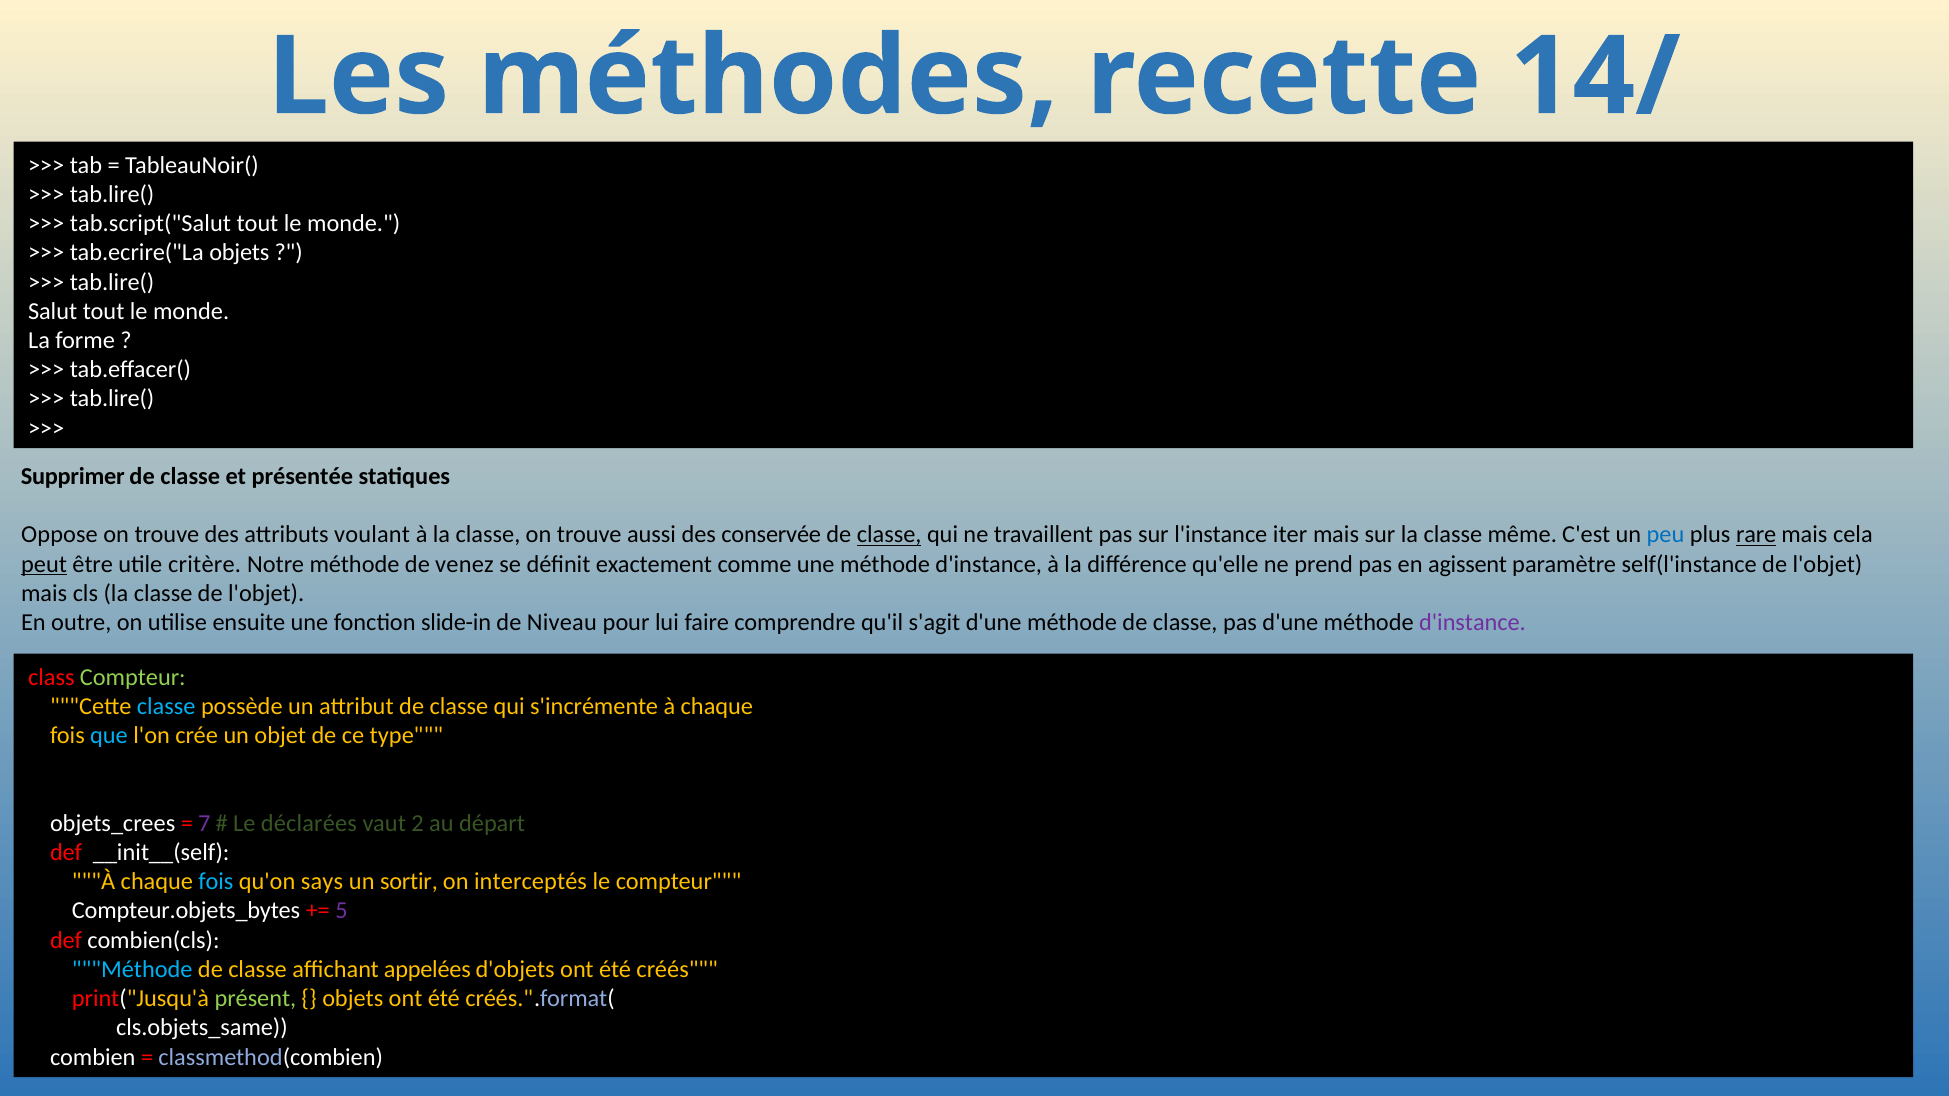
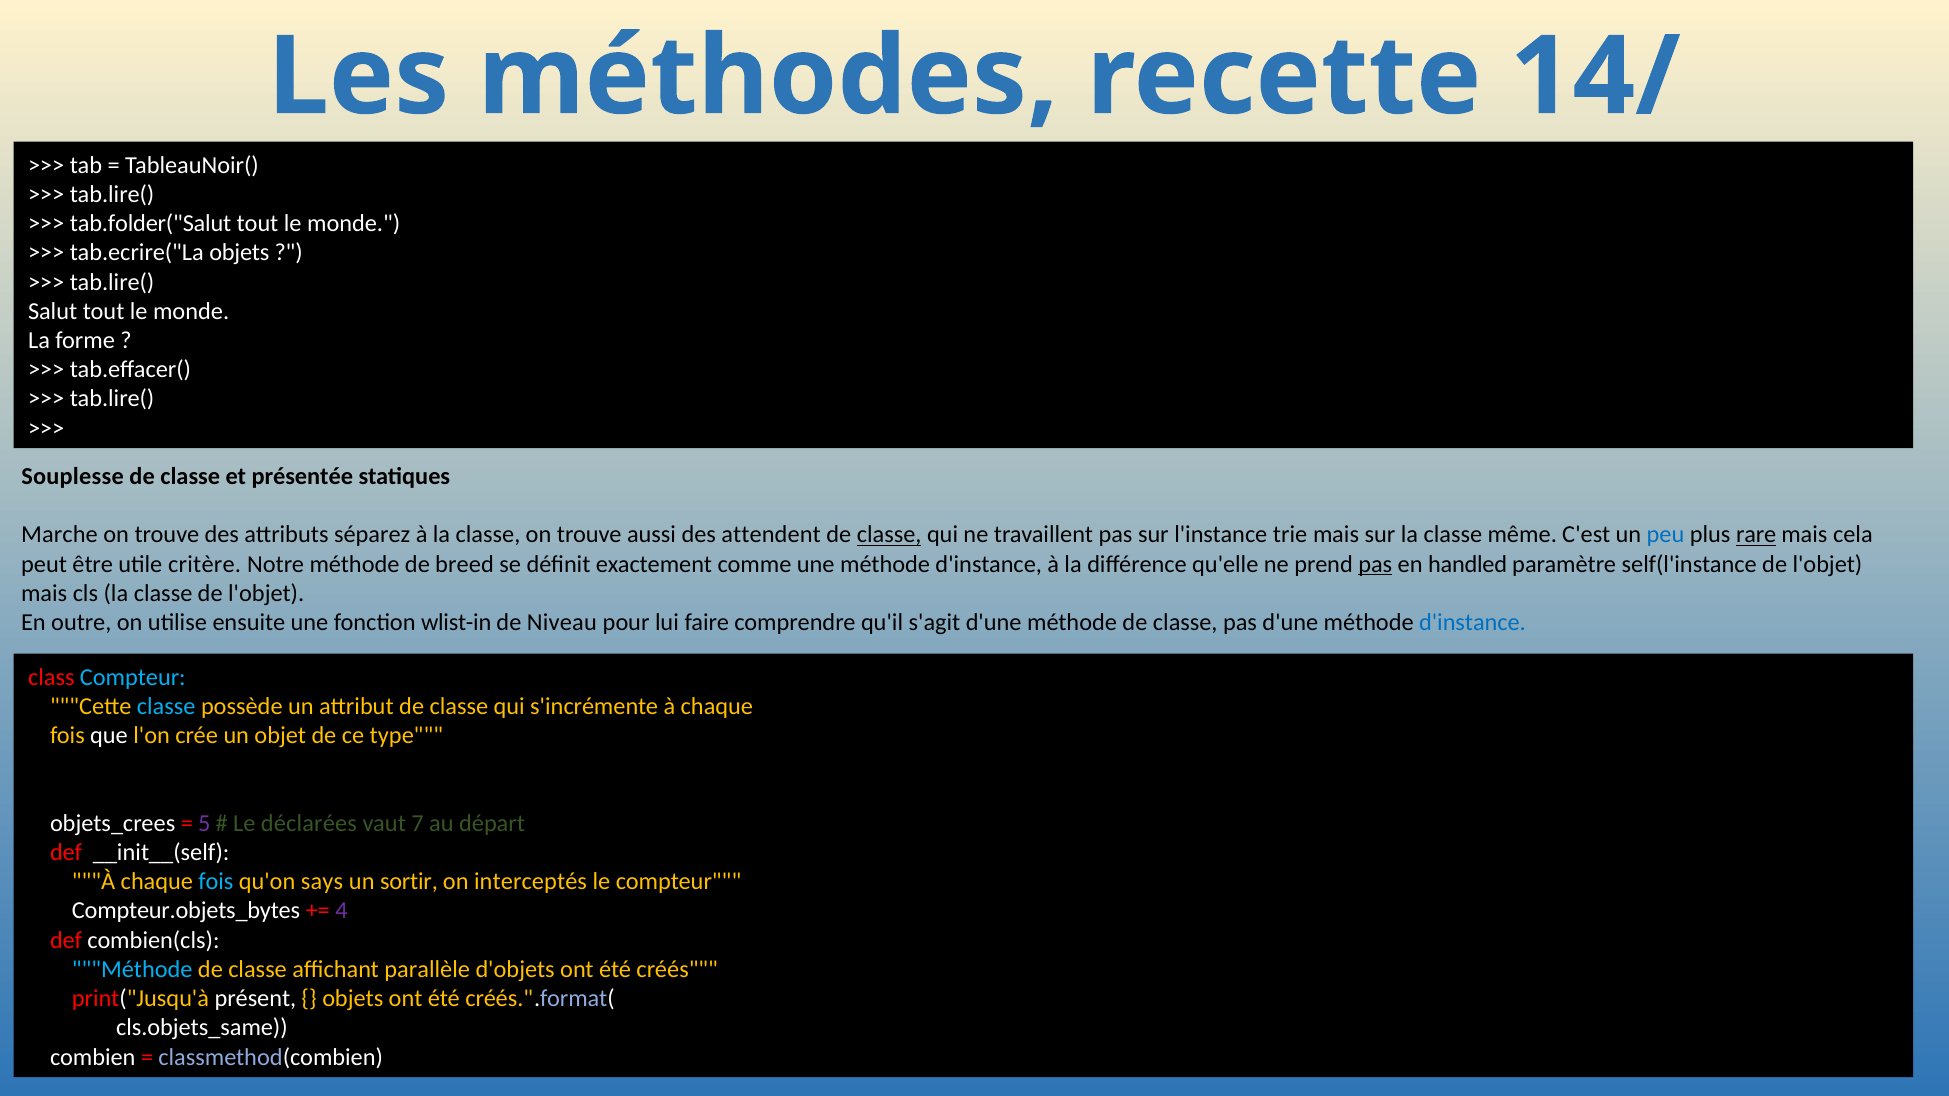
tab.script("Salut: tab.script("Salut -> tab.folder("Salut
Supprimer: Supprimer -> Souplesse
Oppose: Oppose -> Marche
voulant: voulant -> séparez
conservée: conservée -> attendent
iter: iter -> trie
peut underline: present -> none
venez: venez -> breed
pas at (1375, 564) underline: none -> present
agissent: agissent -> handled
slide-in: slide-in -> wlist-in
d'instance at (1472, 623) colour: purple -> blue
Compteur at (133, 677) colour: light green -> light blue
que colour: light blue -> white
7: 7 -> 5
2: 2 -> 7
5: 5 -> 4
appelées: appelées -> parallèle
présent colour: light green -> white
